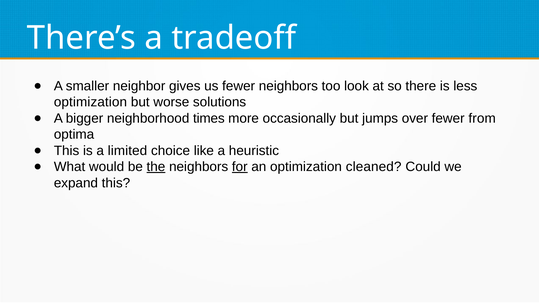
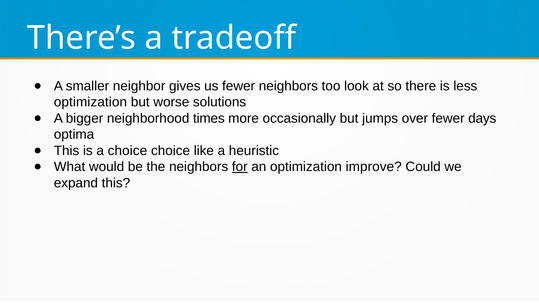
from: from -> days
a limited: limited -> choice
the underline: present -> none
cleaned: cleaned -> improve
